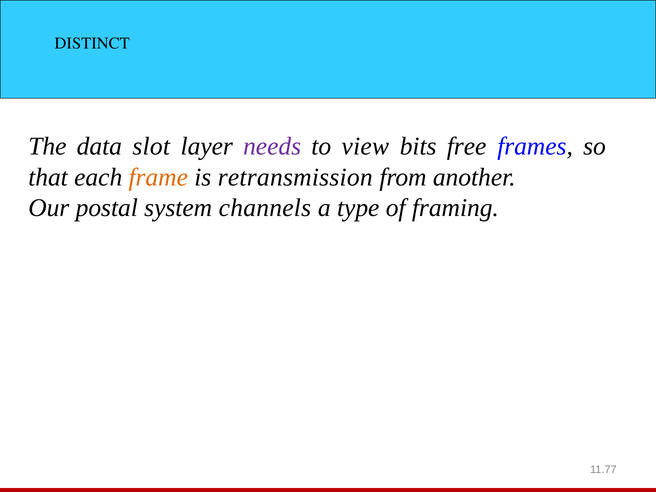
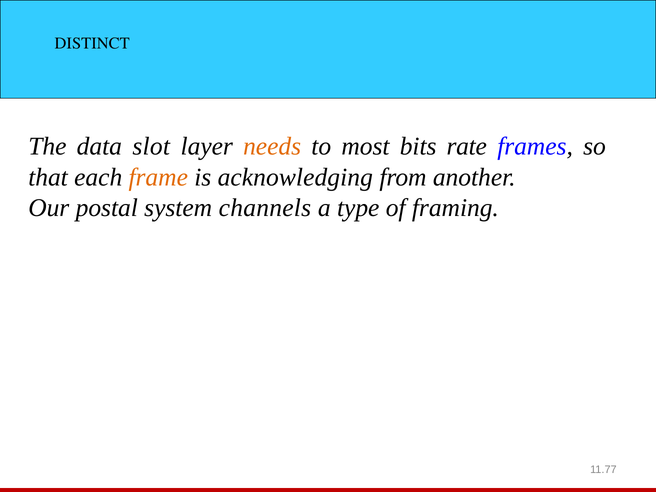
needs colour: purple -> orange
view: view -> most
free: free -> rate
retransmission: retransmission -> acknowledging
